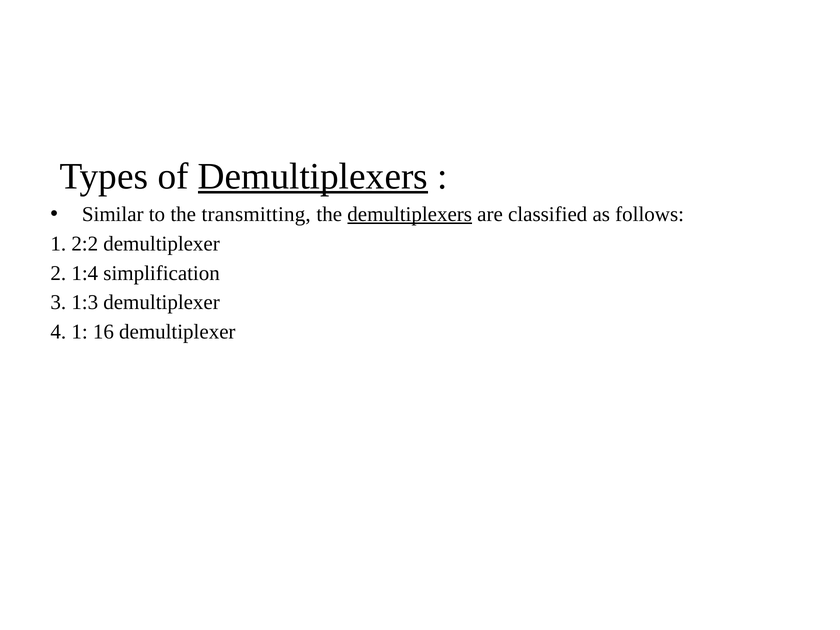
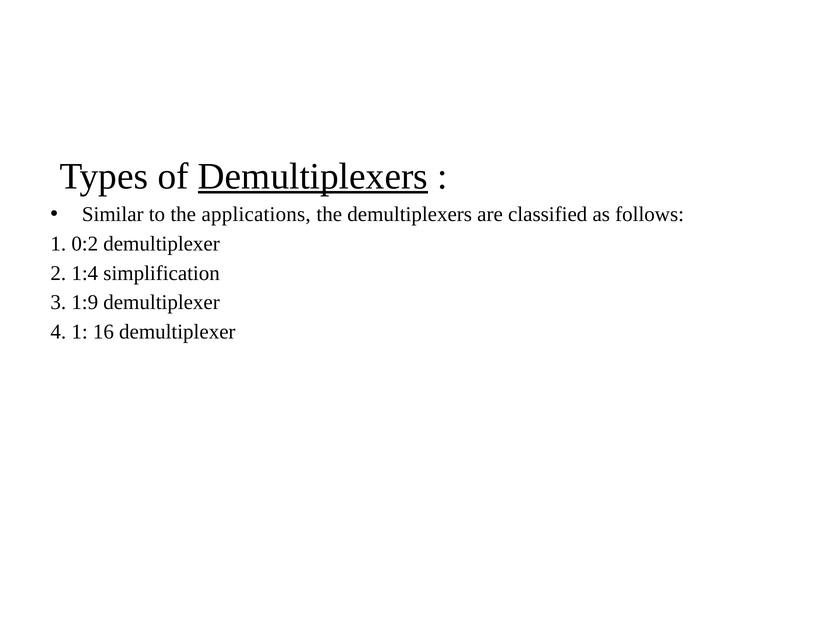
transmitting: transmitting -> applications
demultiplexers at (410, 214) underline: present -> none
2:2: 2:2 -> 0:2
1:3: 1:3 -> 1:9
